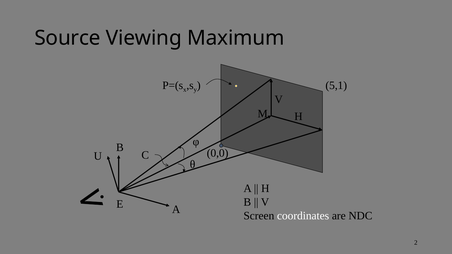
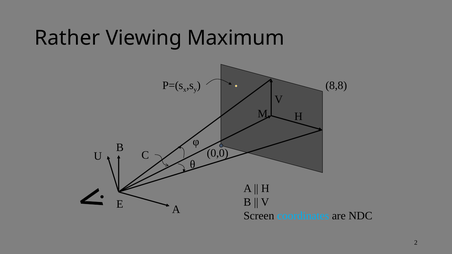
Source: Source -> Rather
5,1: 5,1 -> 8,8
coordinates colour: white -> light blue
